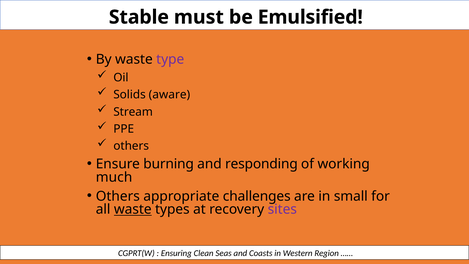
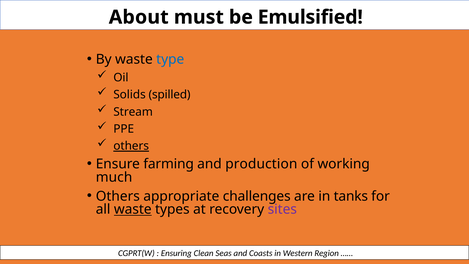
Stable: Stable -> About
type colour: purple -> blue
aware: aware -> spilled
others at (131, 146) underline: none -> present
burning: burning -> farming
responding: responding -> production
small: small -> tanks
